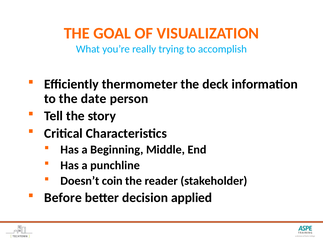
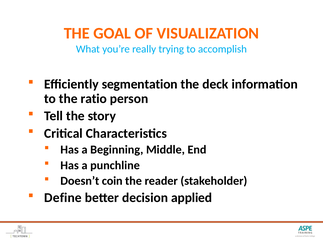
thermometer: thermometer -> segmentation
date: date -> ratio
Before: Before -> Define
